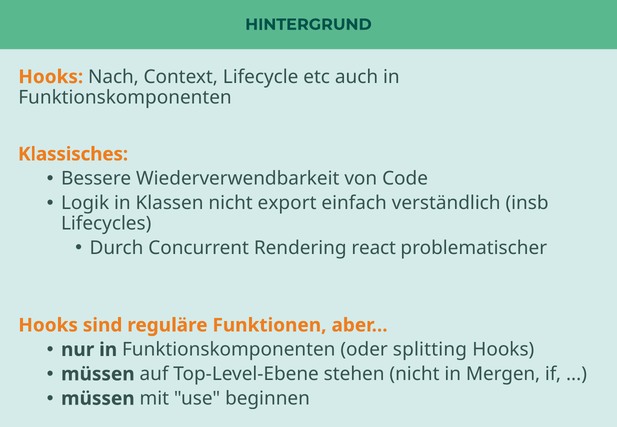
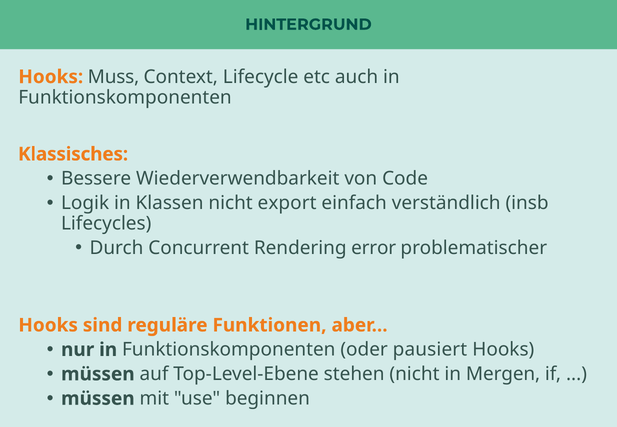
Nach: Nach -> Muss
react: react -> error
splitting: splitting -> pausiert
